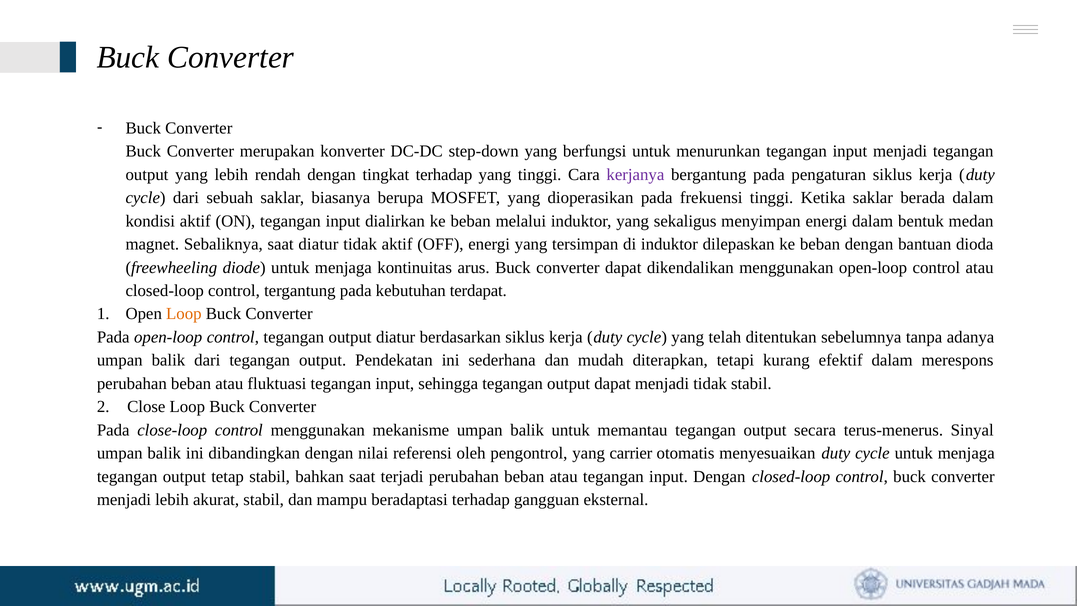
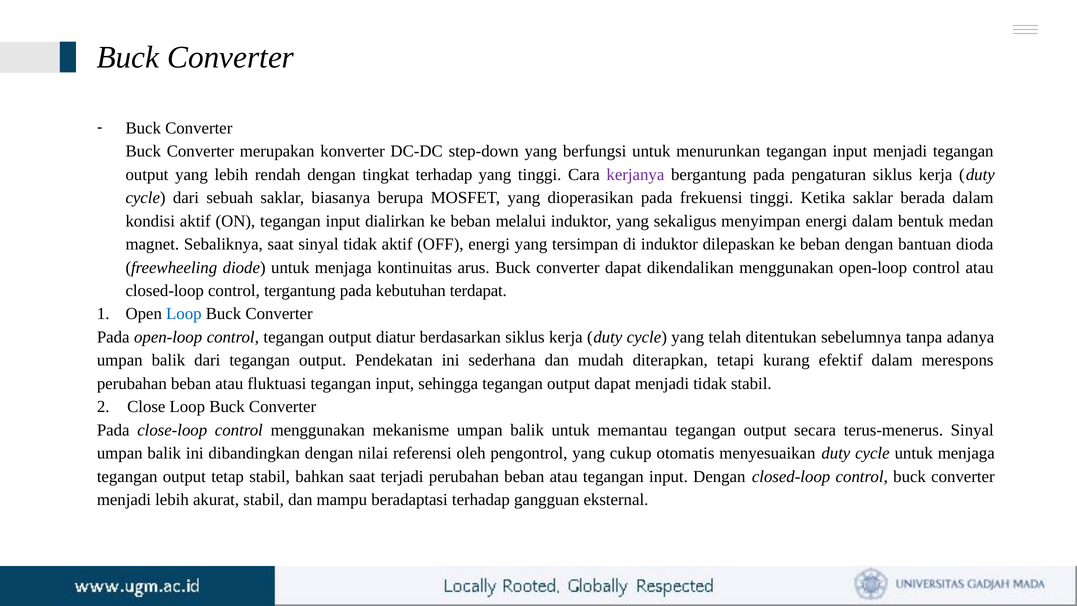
saat diatur: diatur -> sinyal
Loop at (184, 314) colour: orange -> blue
carrier: carrier -> cukup
